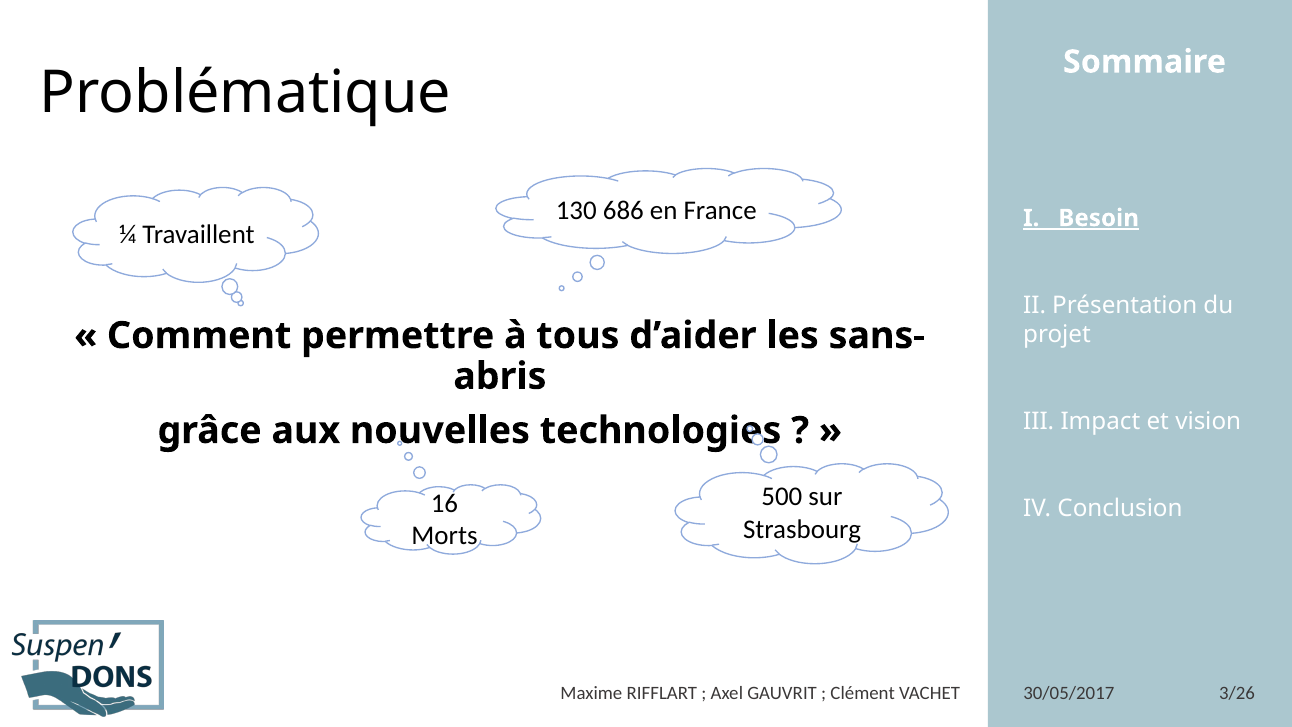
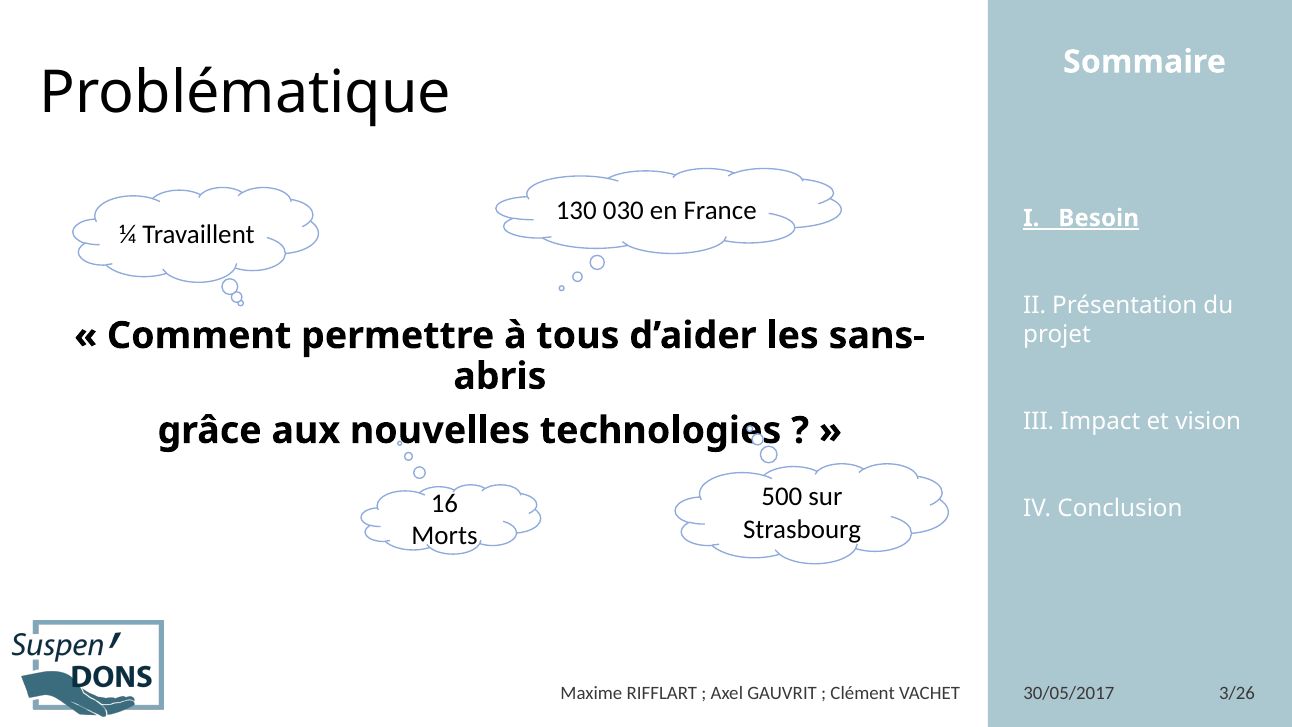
686: 686 -> 030
